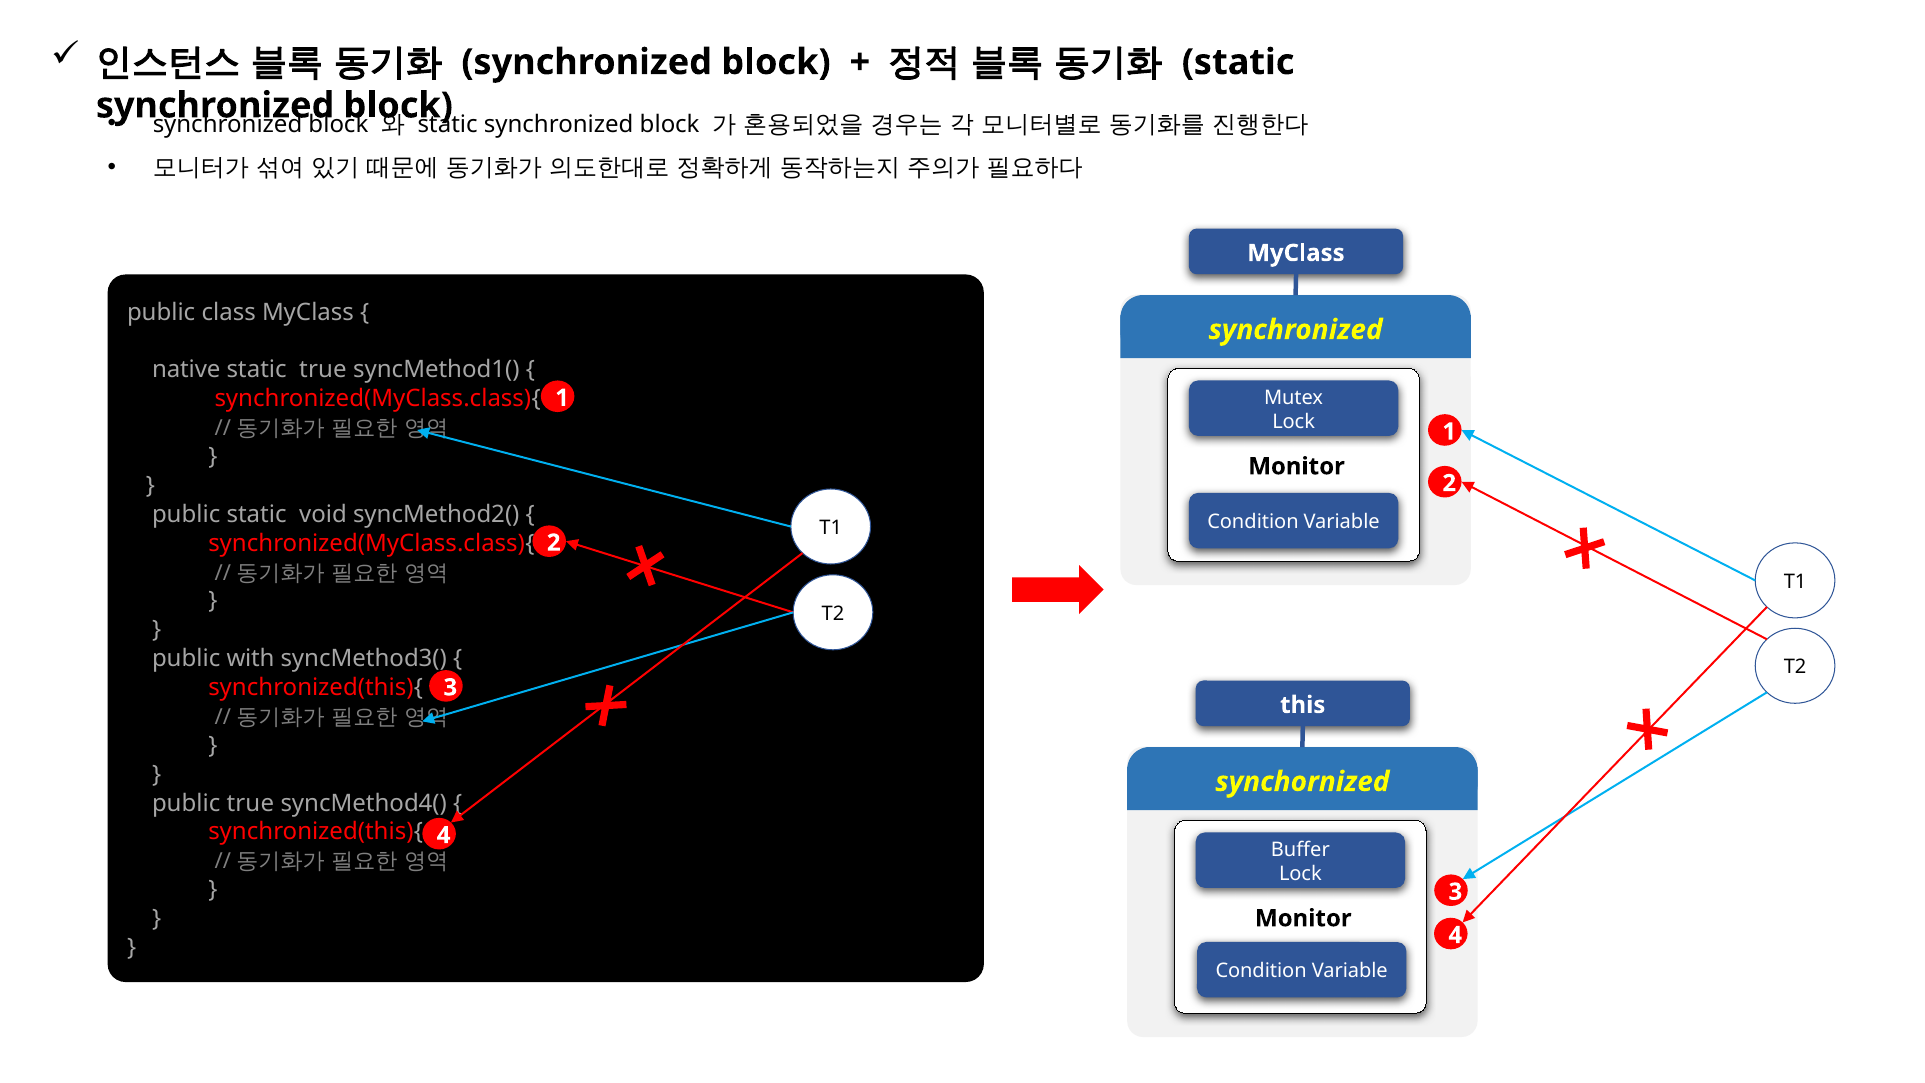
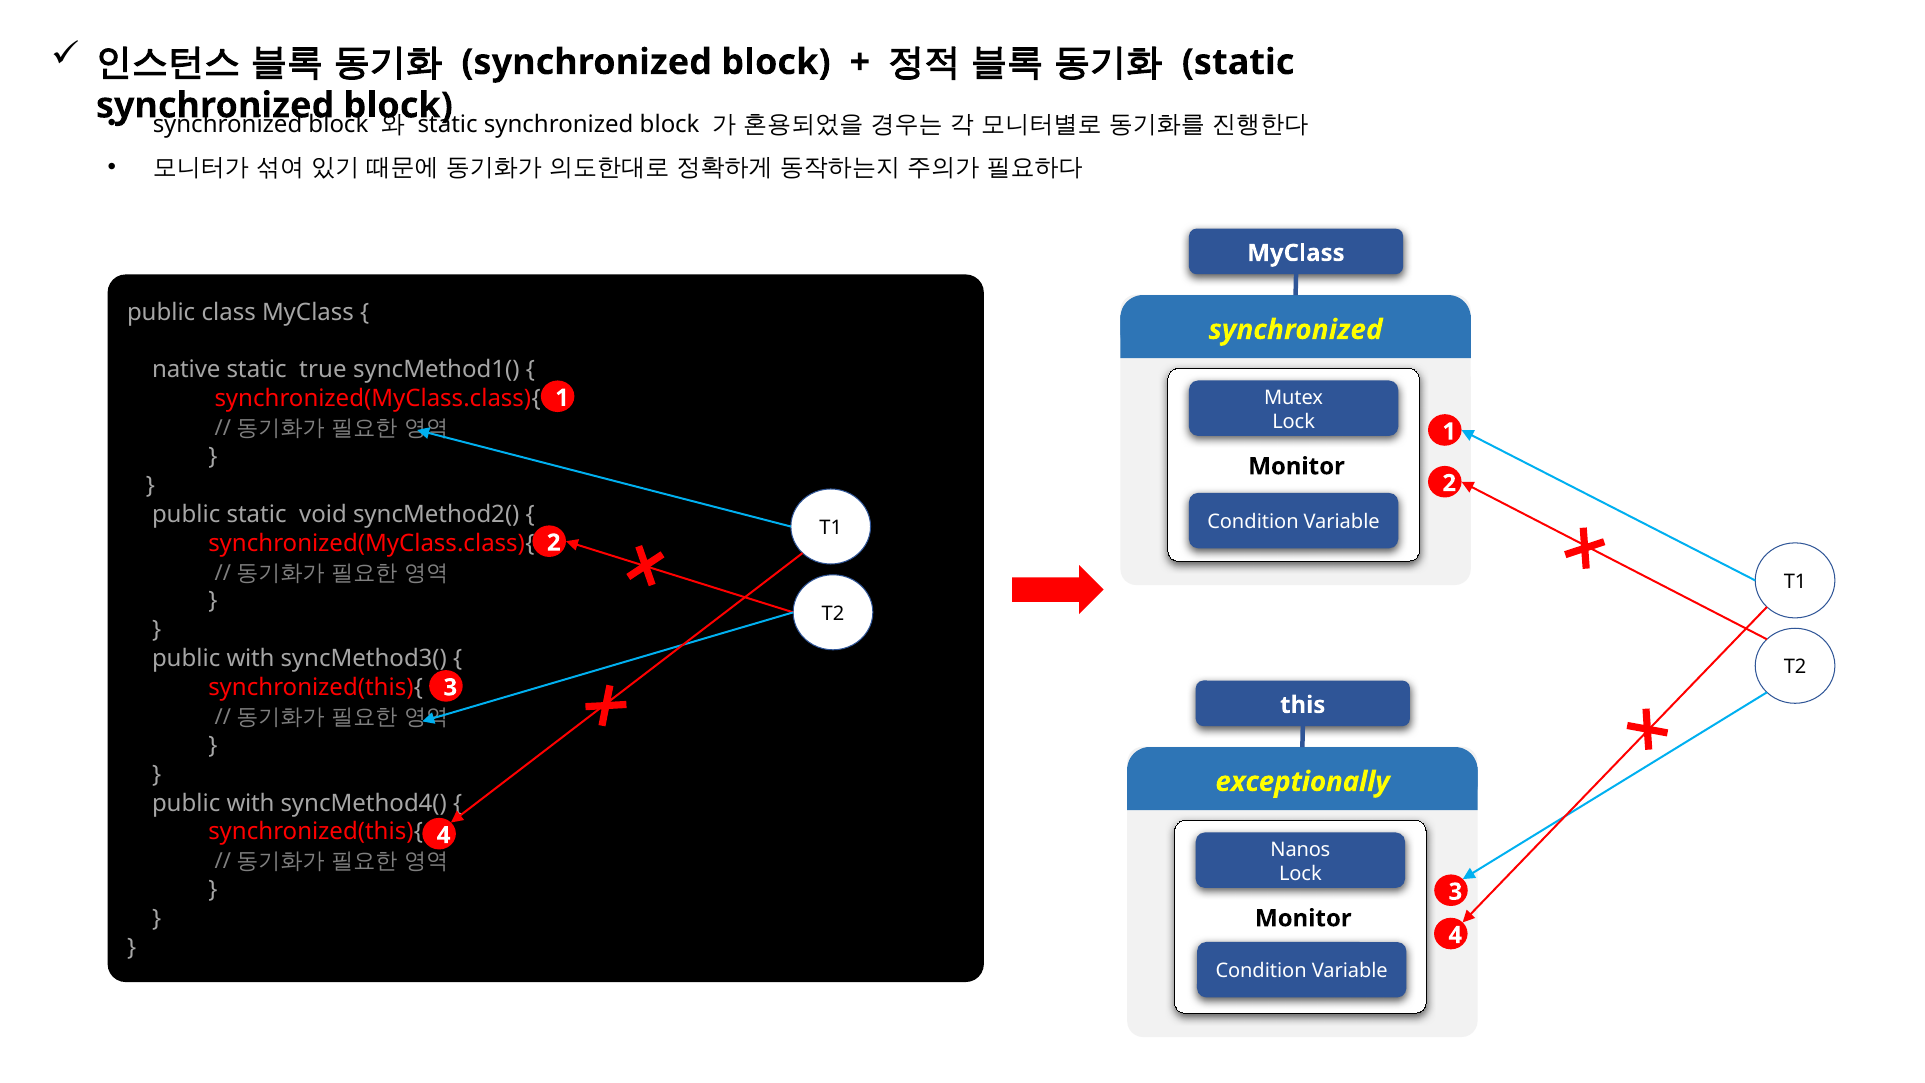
synchornized: synchornized -> exceptionally
true at (250, 803): true -> with
Buffer: Buffer -> Nanos
